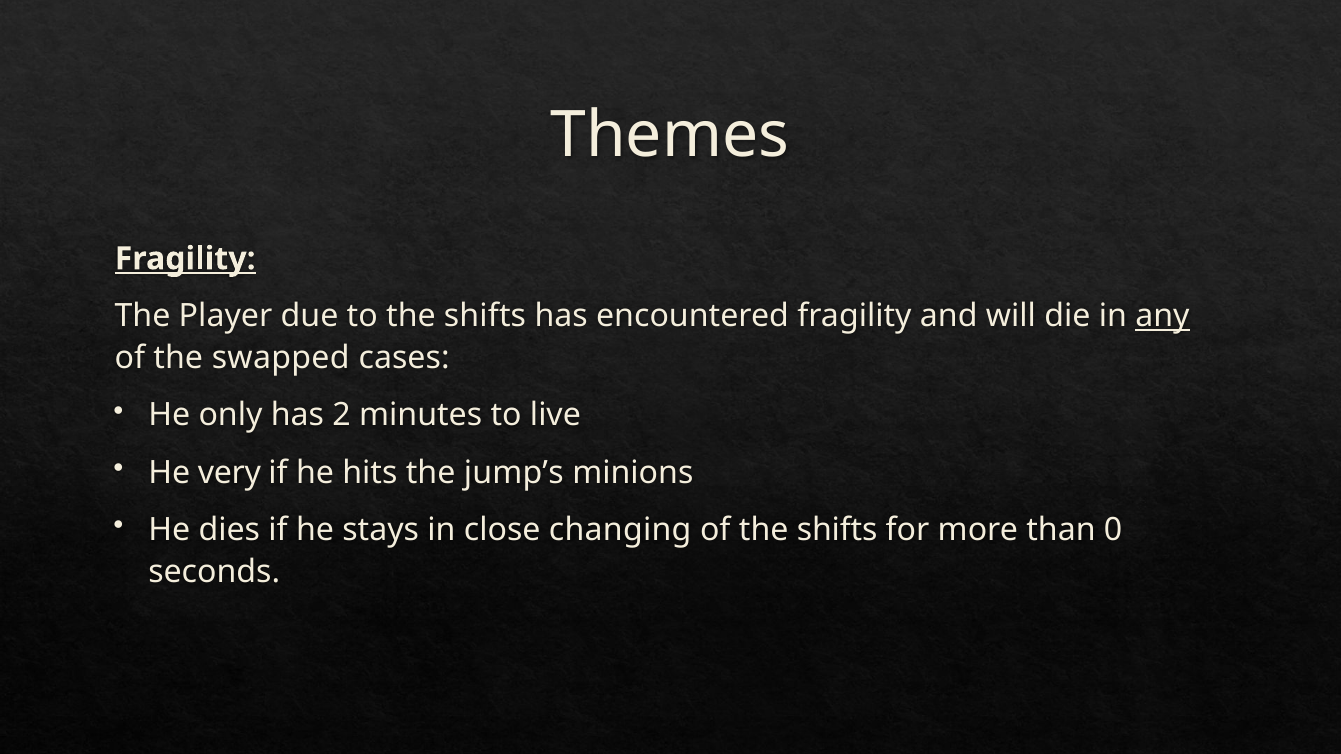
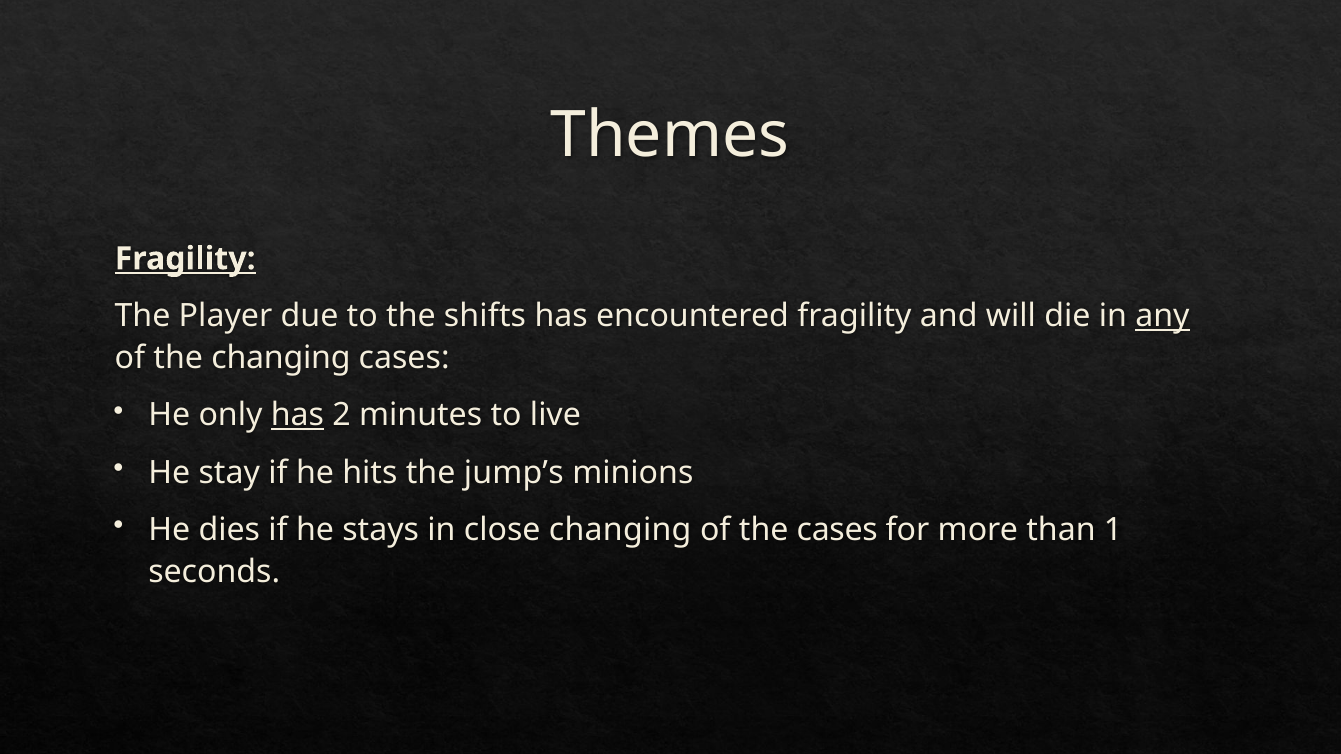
the swapped: swapped -> changing
has at (297, 415) underline: none -> present
very: very -> stay
of the shifts: shifts -> cases
0: 0 -> 1
